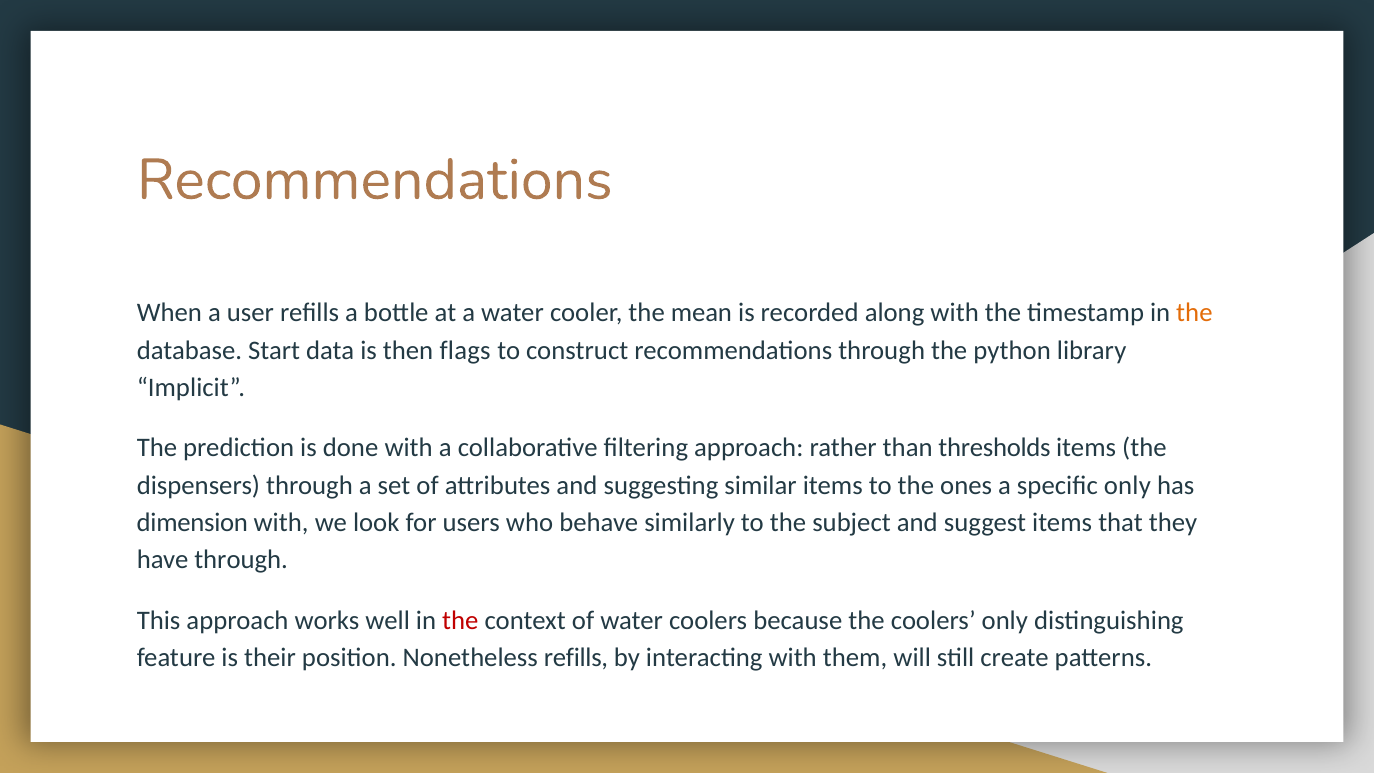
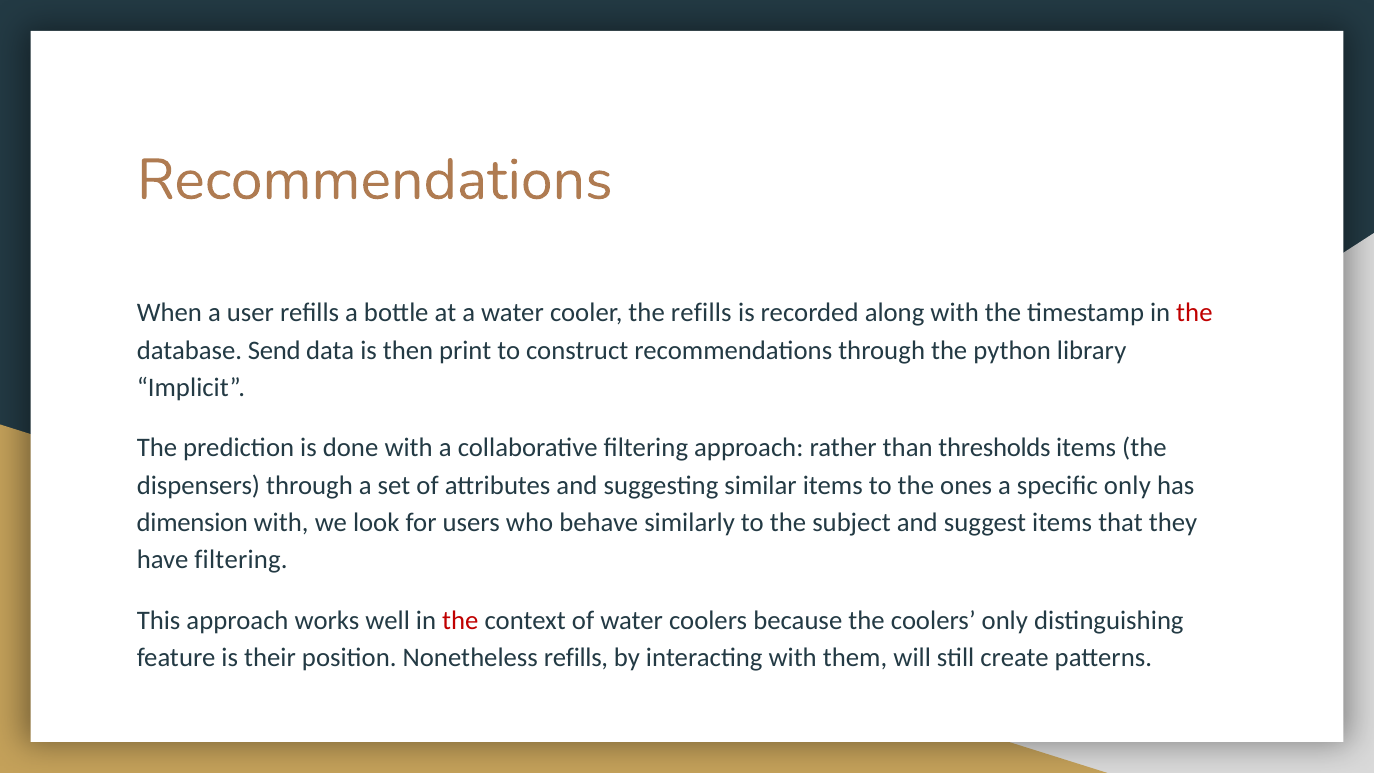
the mean: mean -> refills
the at (1194, 313) colour: orange -> red
Start: Start -> Send
flags: flags -> print
have through: through -> filtering
